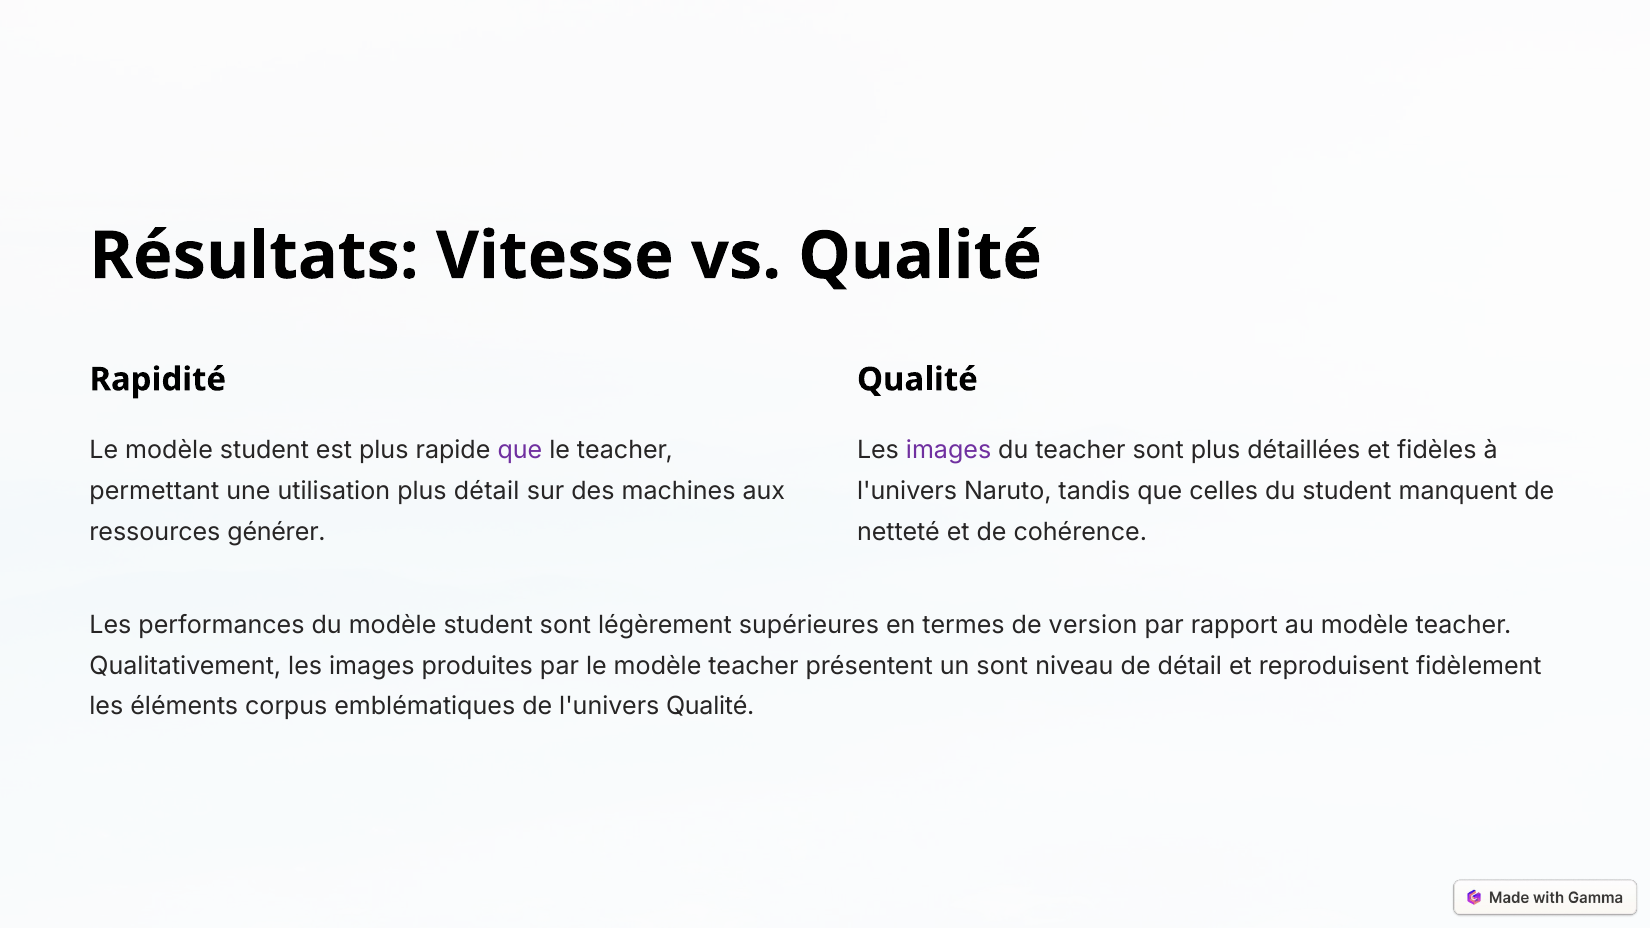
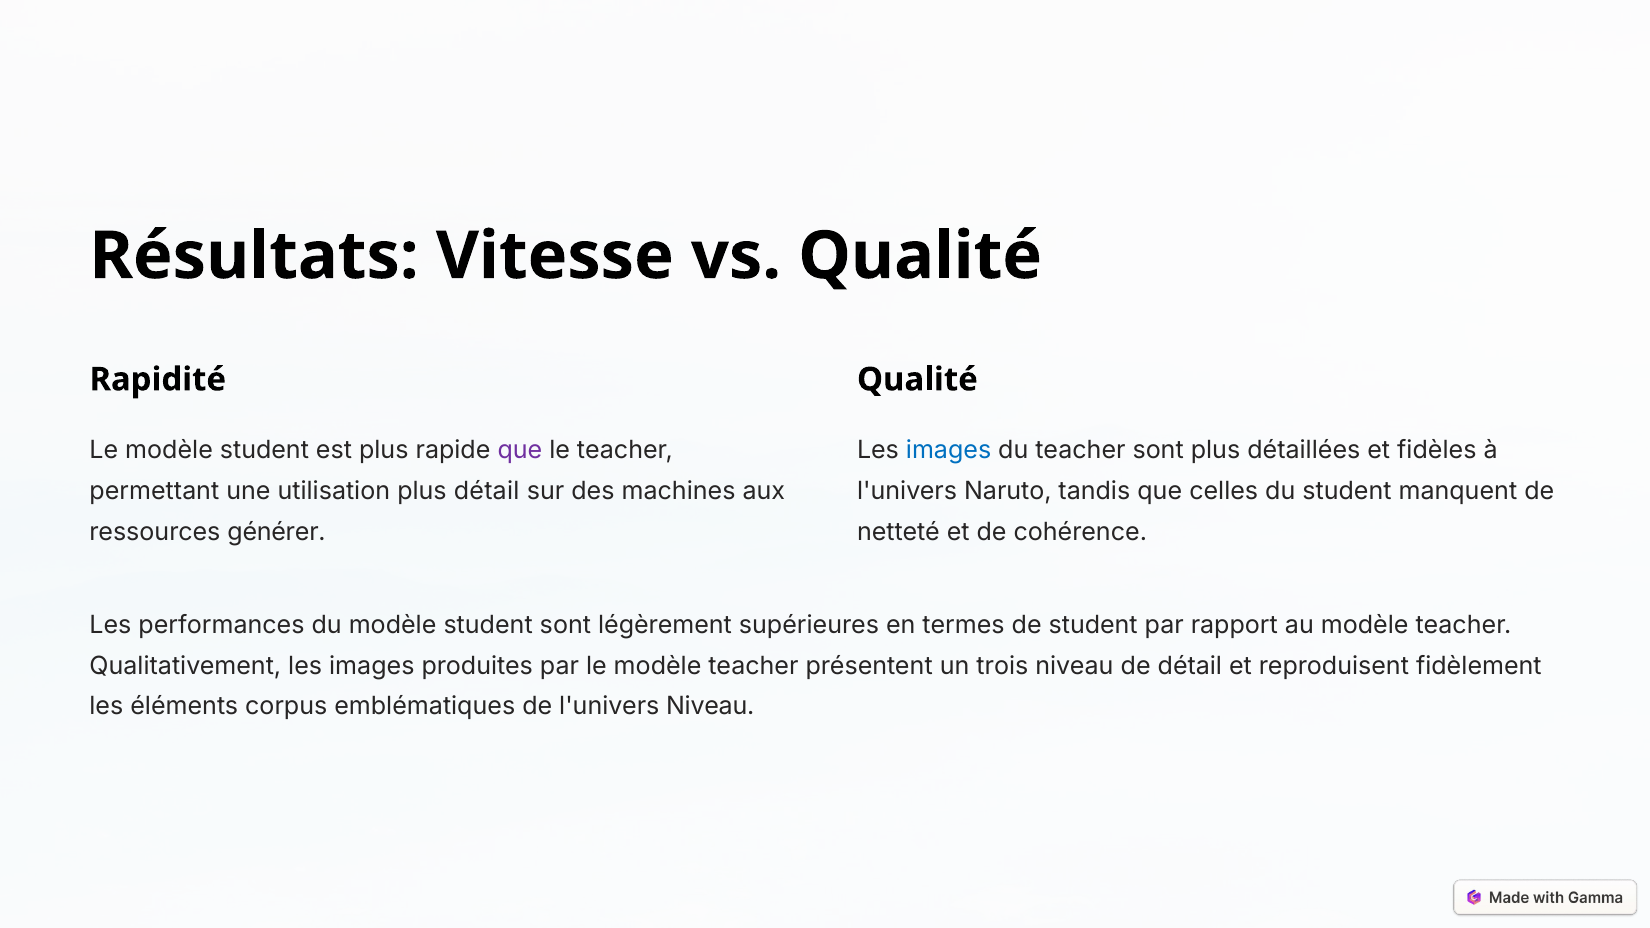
images at (949, 451) colour: purple -> blue
de version: version -> student
un sont: sont -> trois
l'univers Qualité: Qualité -> Niveau
